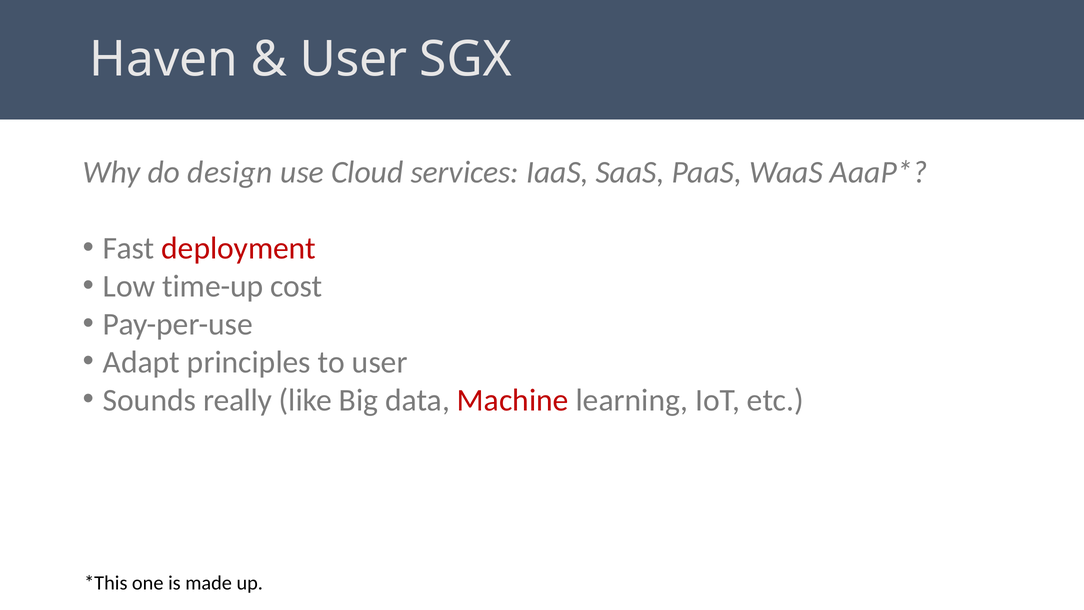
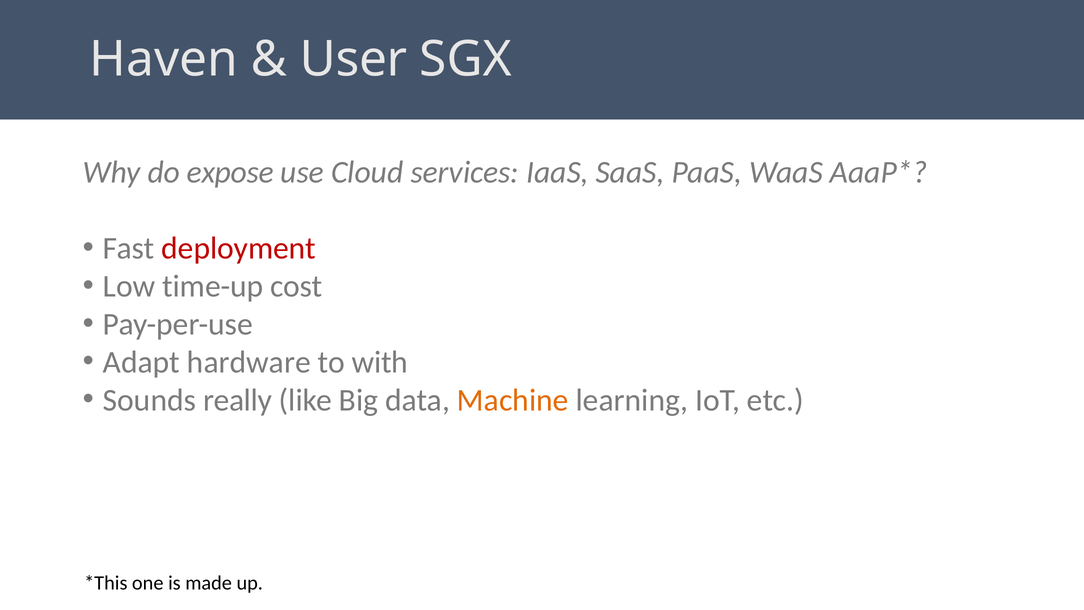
design: design -> expose
principles: principles -> hardware
to user: user -> with
Machine colour: red -> orange
